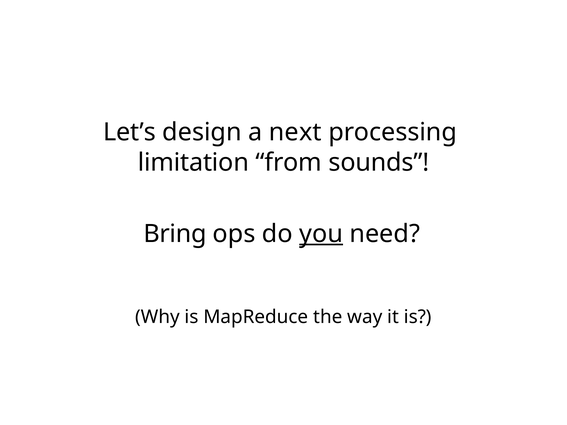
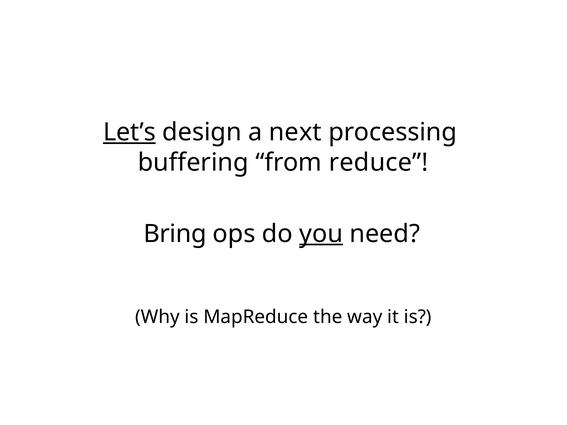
Let’s underline: none -> present
limitation: limitation -> buffering
sounds: sounds -> reduce
